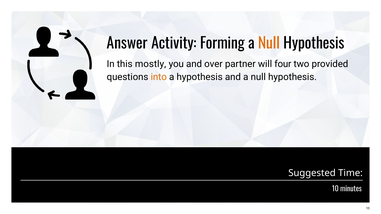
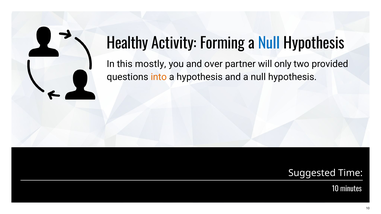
Answer: Answer -> Healthy
Null at (269, 44) colour: orange -> blue
four: four -> only
